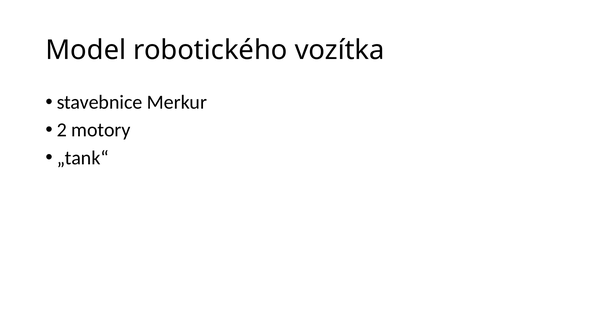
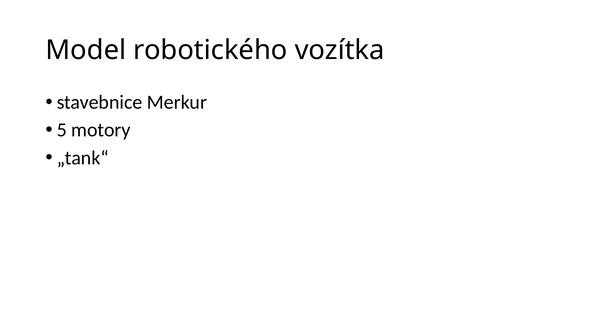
2: 2 -> 5
